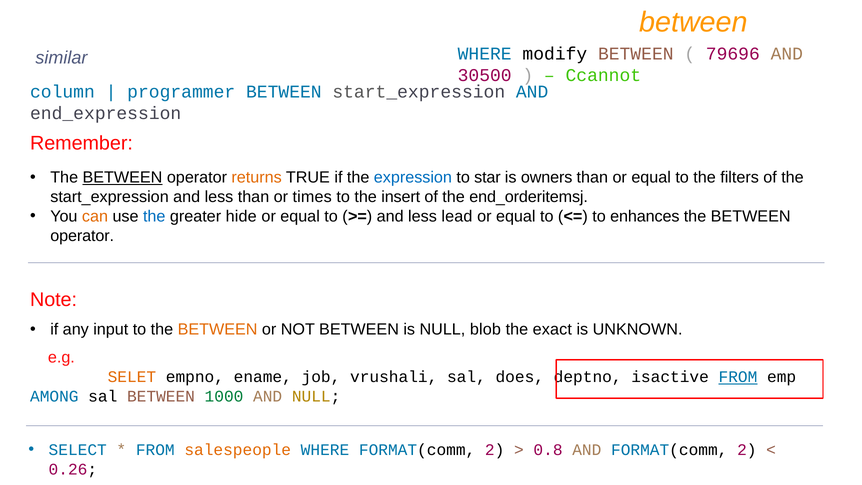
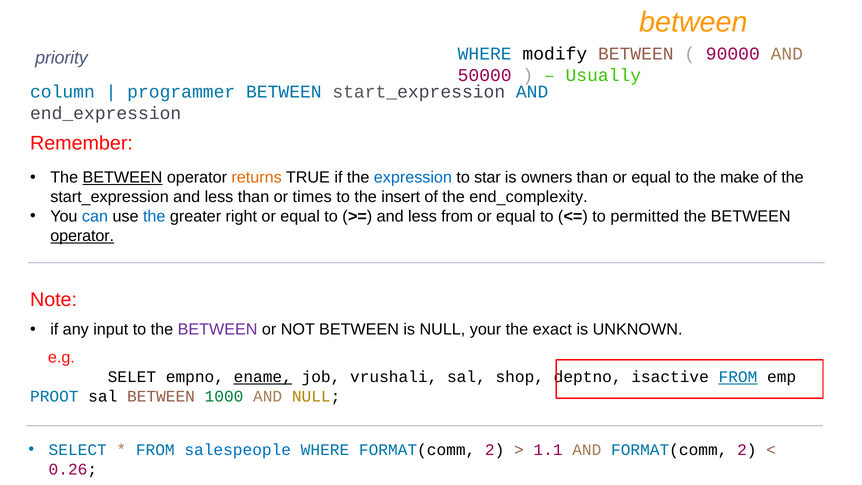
79696: 79696 -> 90000
similar: similar -> priority
30500: 30500 -> 50000
Ccannot: Ccannot -> Usually
filters: filters -> make
end_orderitemsj: end_orderitemsj -> end_complexity
can colour: orange -> blue
hide: hide -> right
less lead: lead -> from
enhances: enhances -> permitted
operator at (82, 236) underline: none -> present
BETWEEN at (218, 329) colour: orange -> purple
blob: blob -> your
SELET colour: orange -> black
ename underline: none -> present
does: does -> shop
AMONG: AMONG -> PROOT
salespeople colour: orange -> blue
0.8: 0.8 -> 1.1
